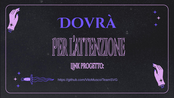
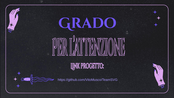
Dovrà: Dovrà -> Grado
